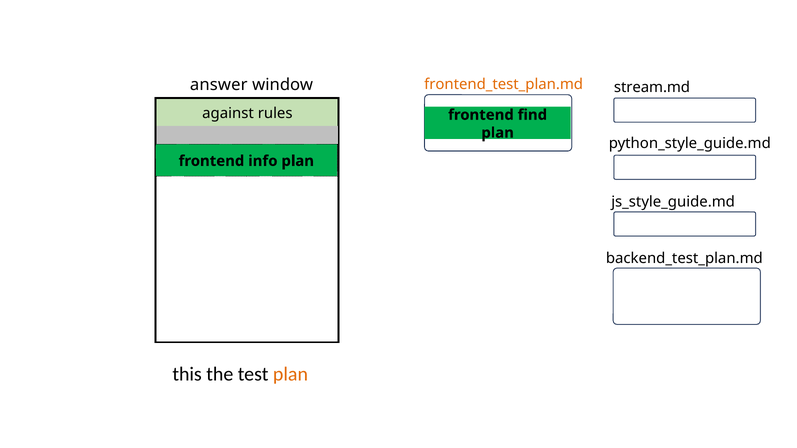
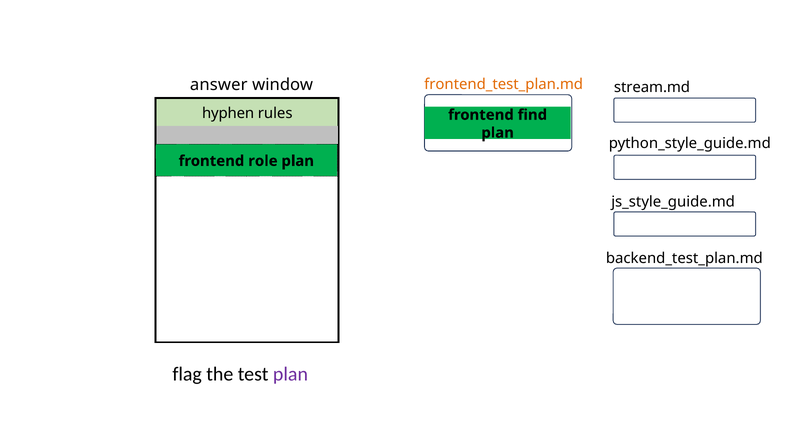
against: against -> hyphen
info: info -> role
this: this -> flag
plan at (290, 374) colour: orange -> purple
